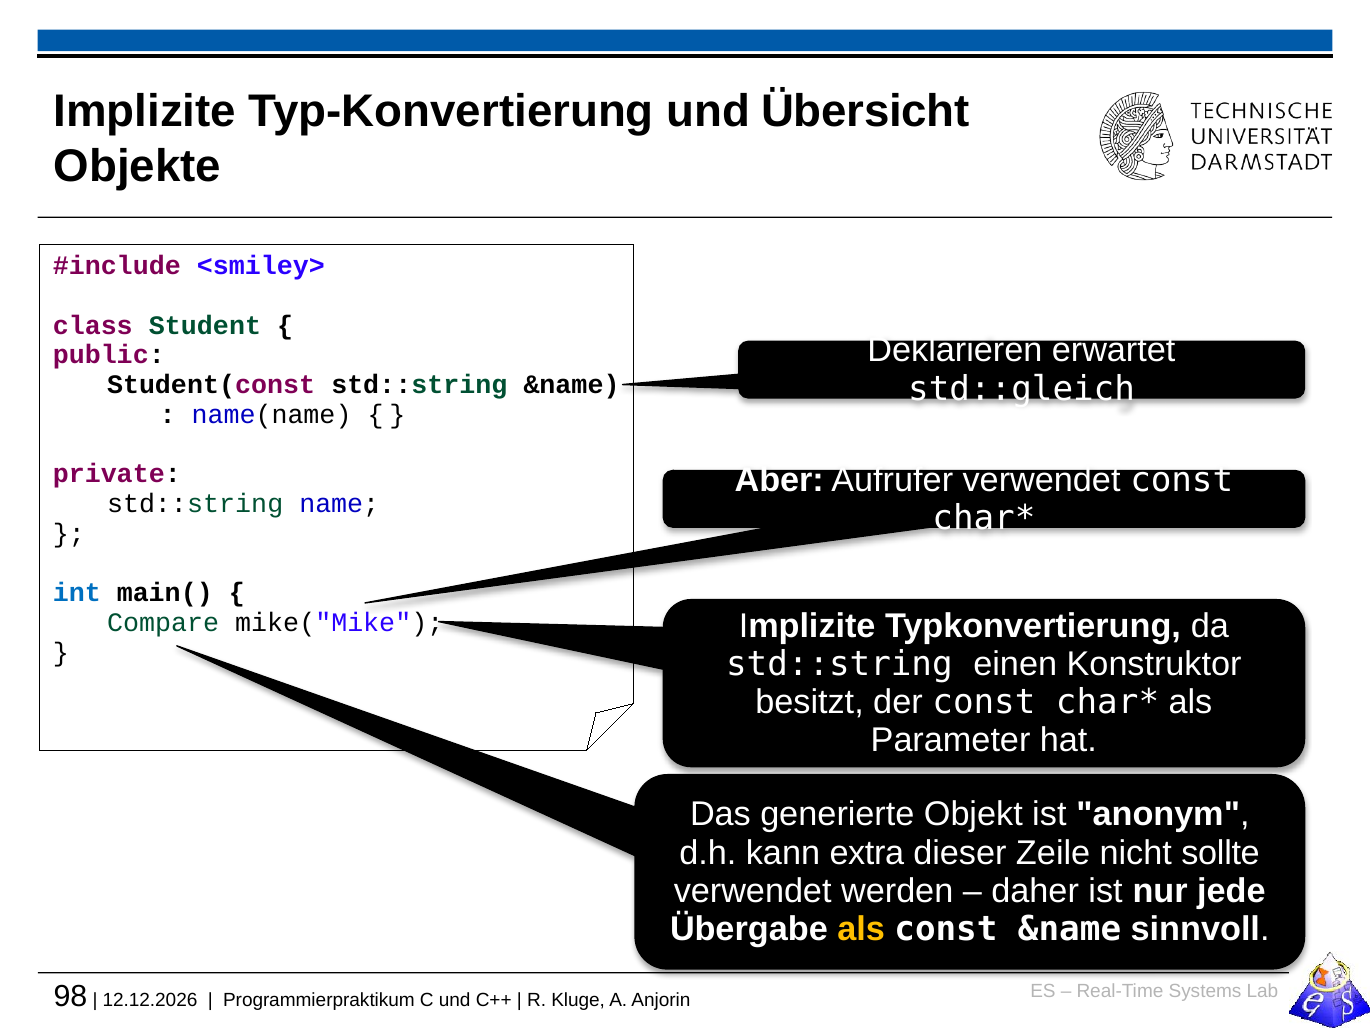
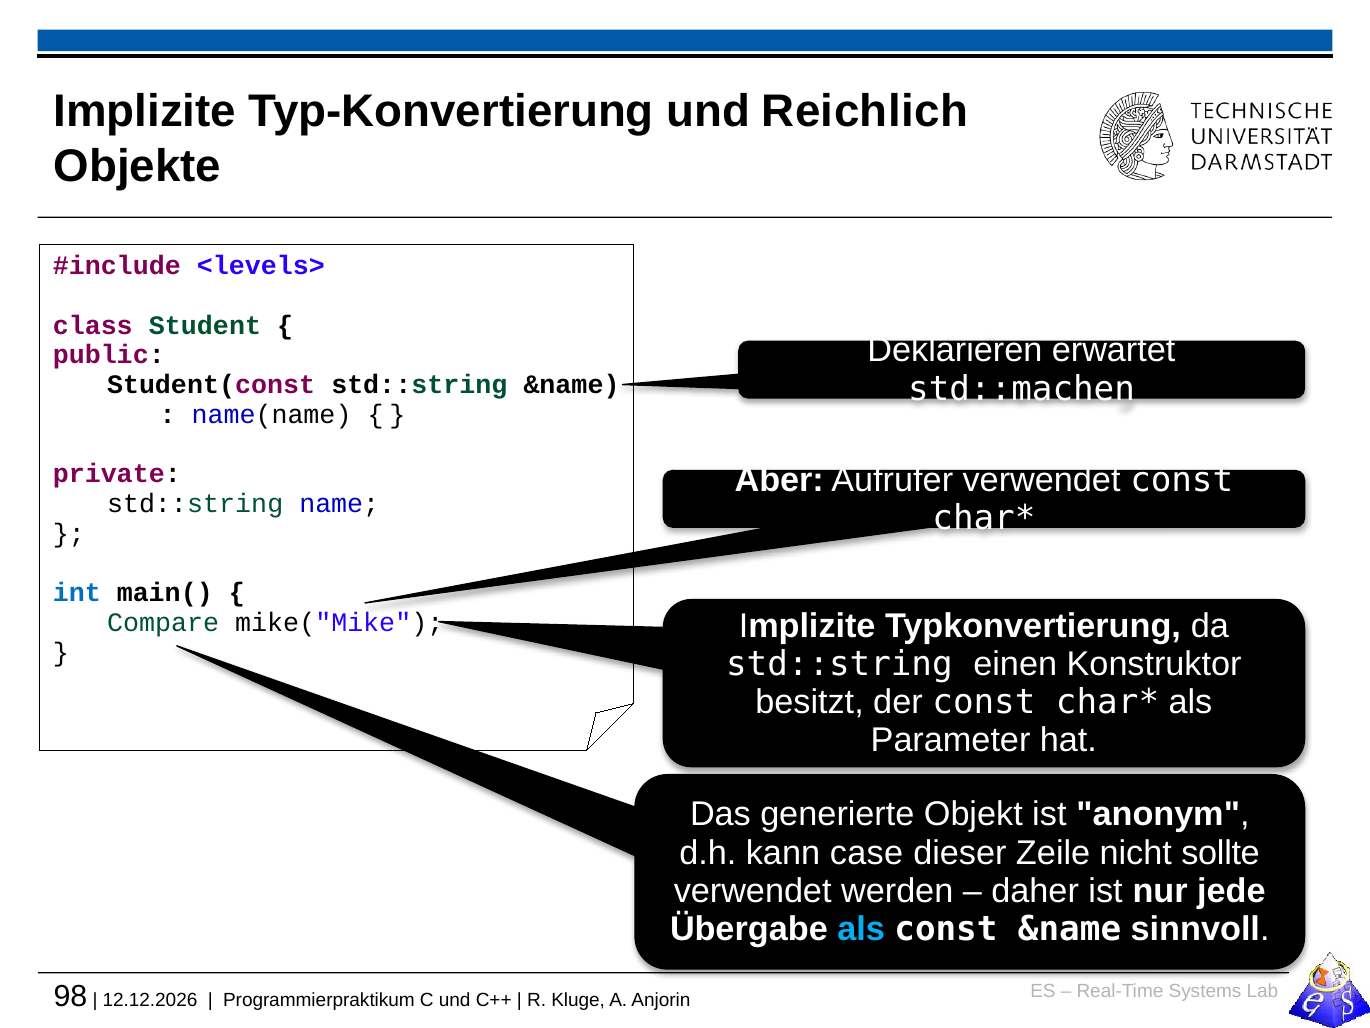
Übersicht: Übersicht -> Reichlich
<smiley>: <smiley> -> <levels>
std::gleich: std::gleich -> std::machen
extra: extra -> case
als at (861, 929) colour: yellow -> light blue
